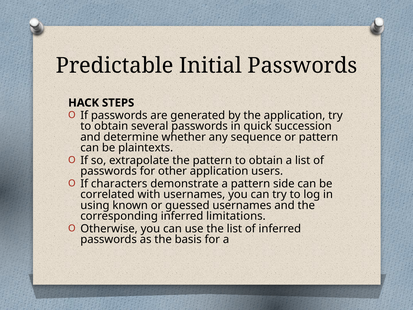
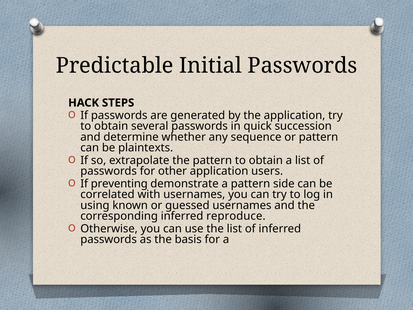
characters: characters -> preventing
limitations: limitations -> reproduce
